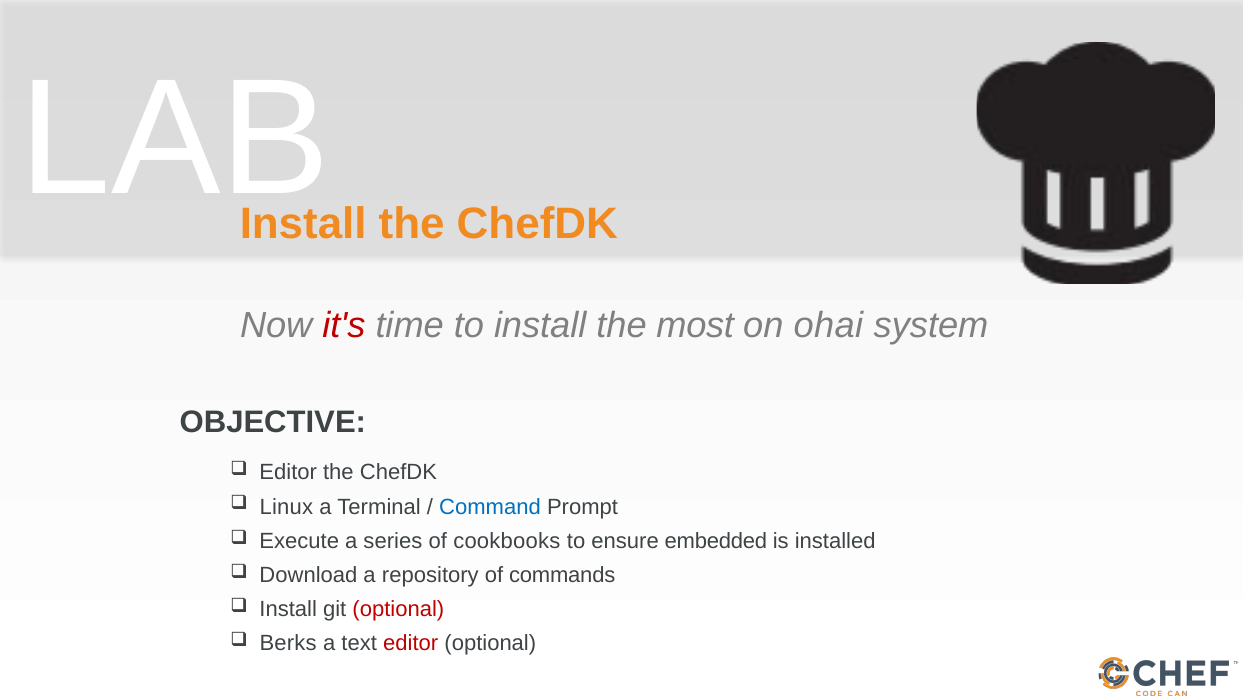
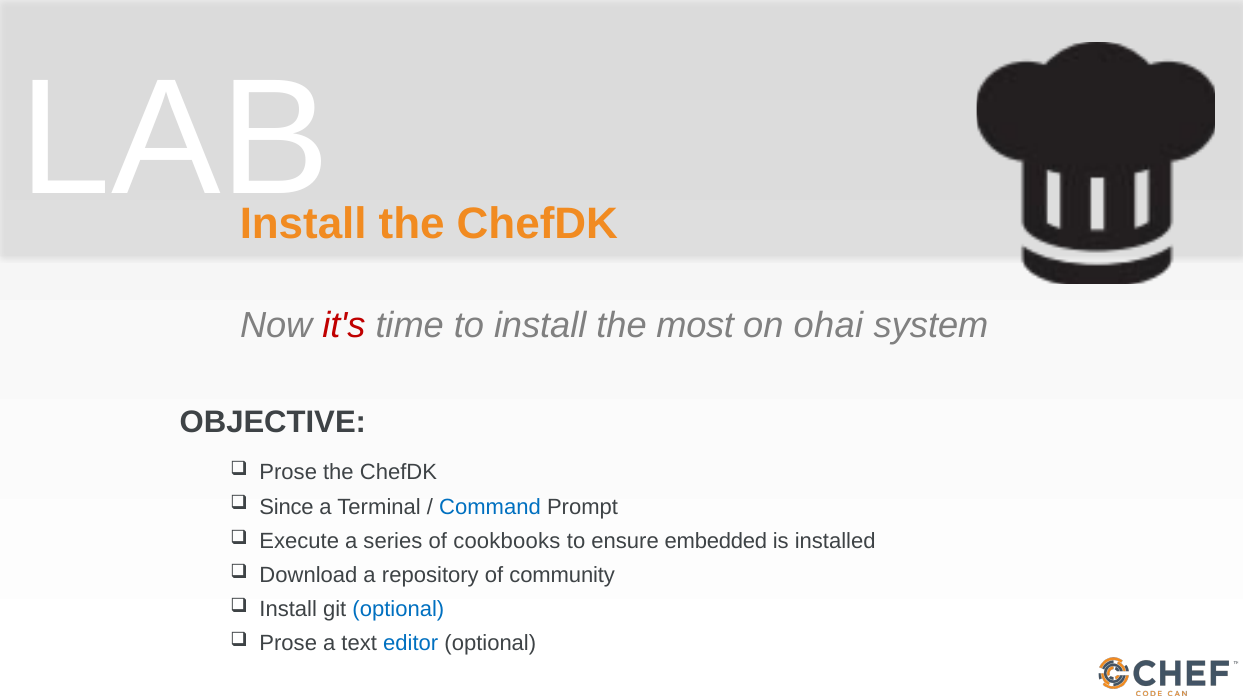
Editor at (288, 473): Editor -> Prose
Linux: Linux -> Since
commands: commands -> community
optional at (398, 610) colour: red -> blue
Berks at (288, 644): Berks -> Prose
editor at (411, 644) colour: red -> blue
